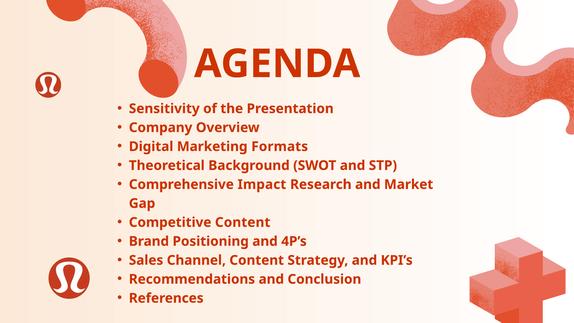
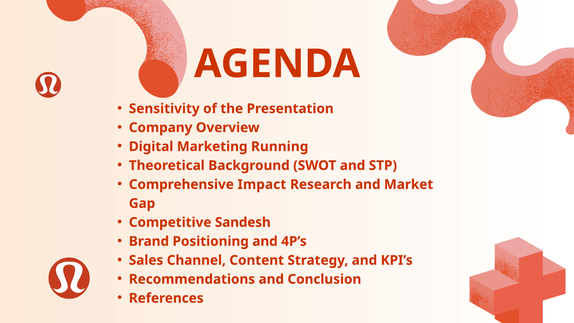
Formats: Formats -> Running
Competitive Content: Content -> Sandesh
